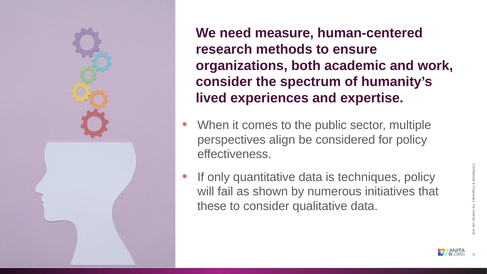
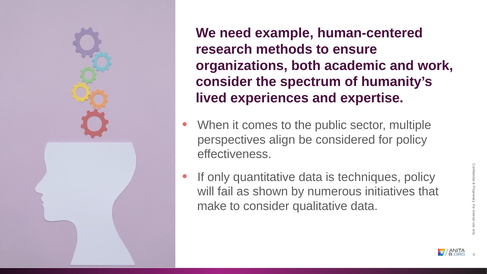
measure: measure -> example
these: these -> make
